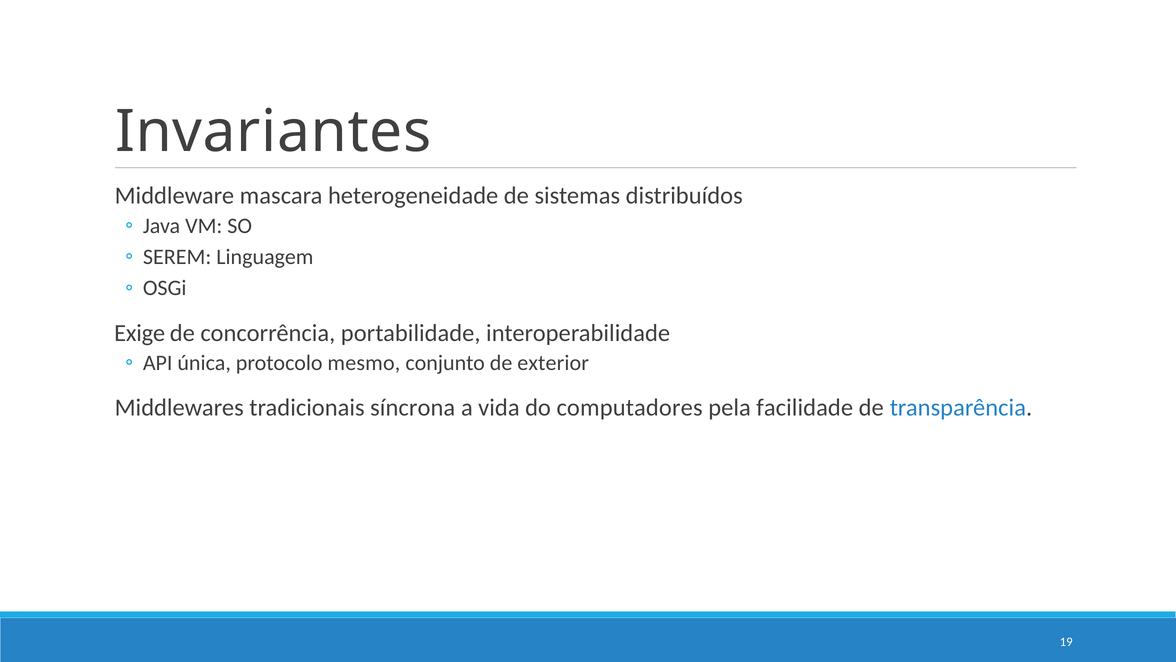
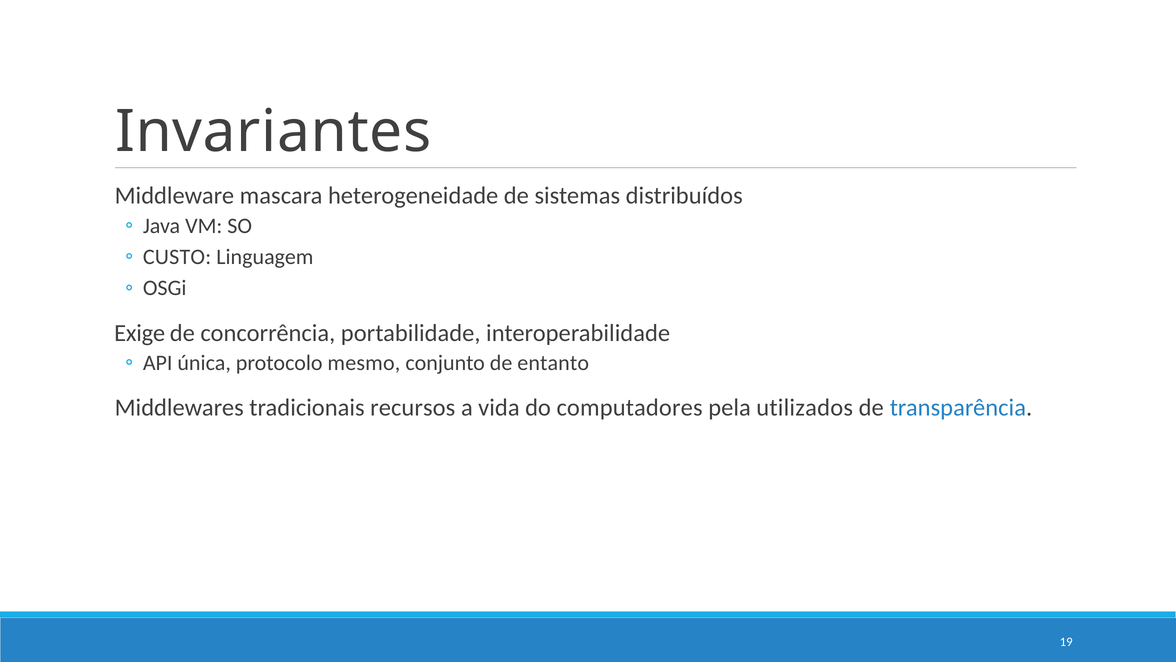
SEREM: SEREM -> CUSTO
exterior: exterior -> entanto
síncrona: síncrona -> recursos
facilidade: facilidade -> utilizados
